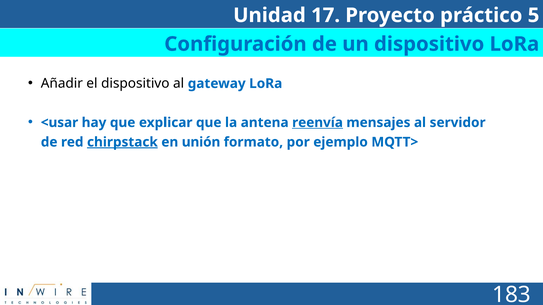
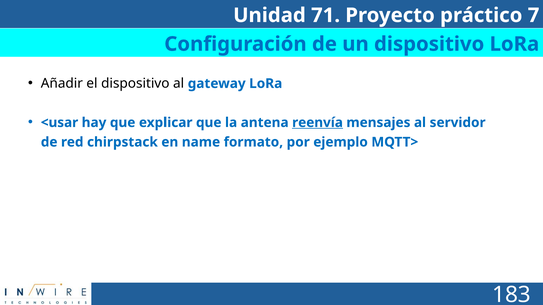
17: 17 -> 71
5: 5 -> 7
chirpstack underline: present -> none
unión: unión -> name
